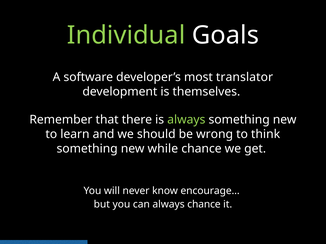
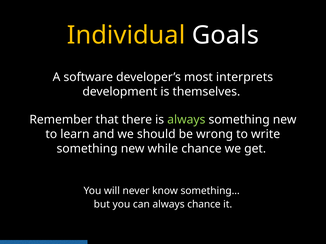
Individual colour: light green -> yellow
translator: translator -> interprets
think: think -> write
encourage…: encourage… -> something…
